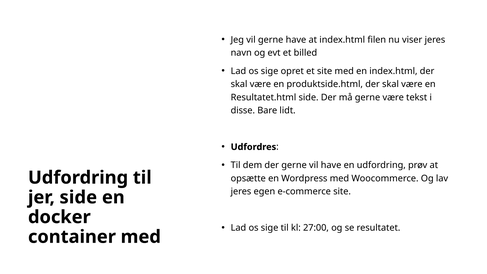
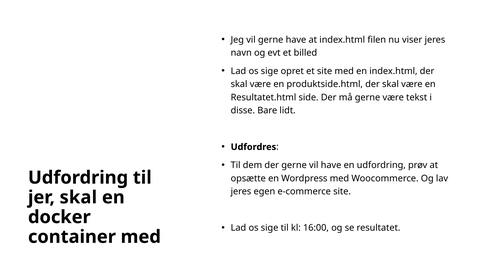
jer side: side -> skal
27:00: 27:00 -> 16:00
